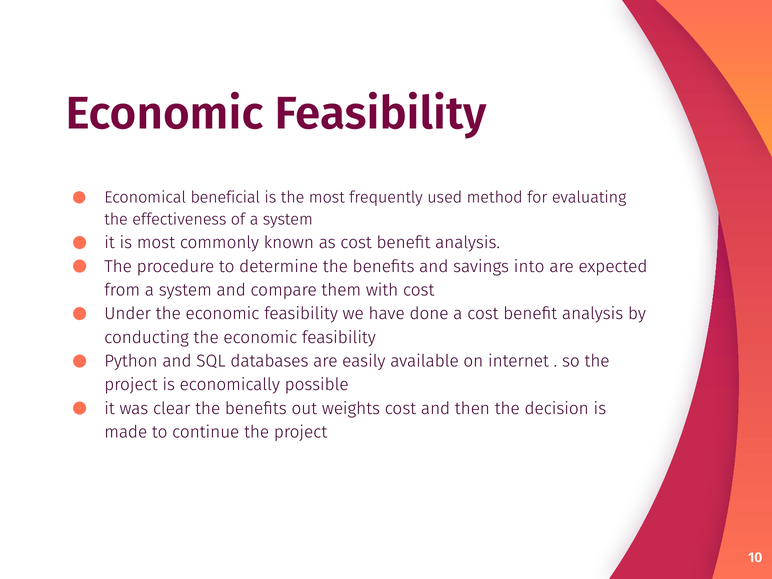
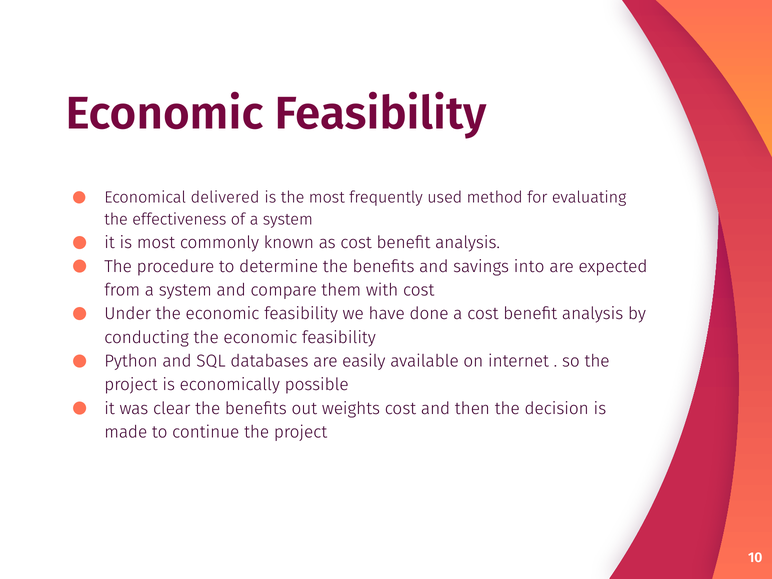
beneficial: beneficial -> delivered
